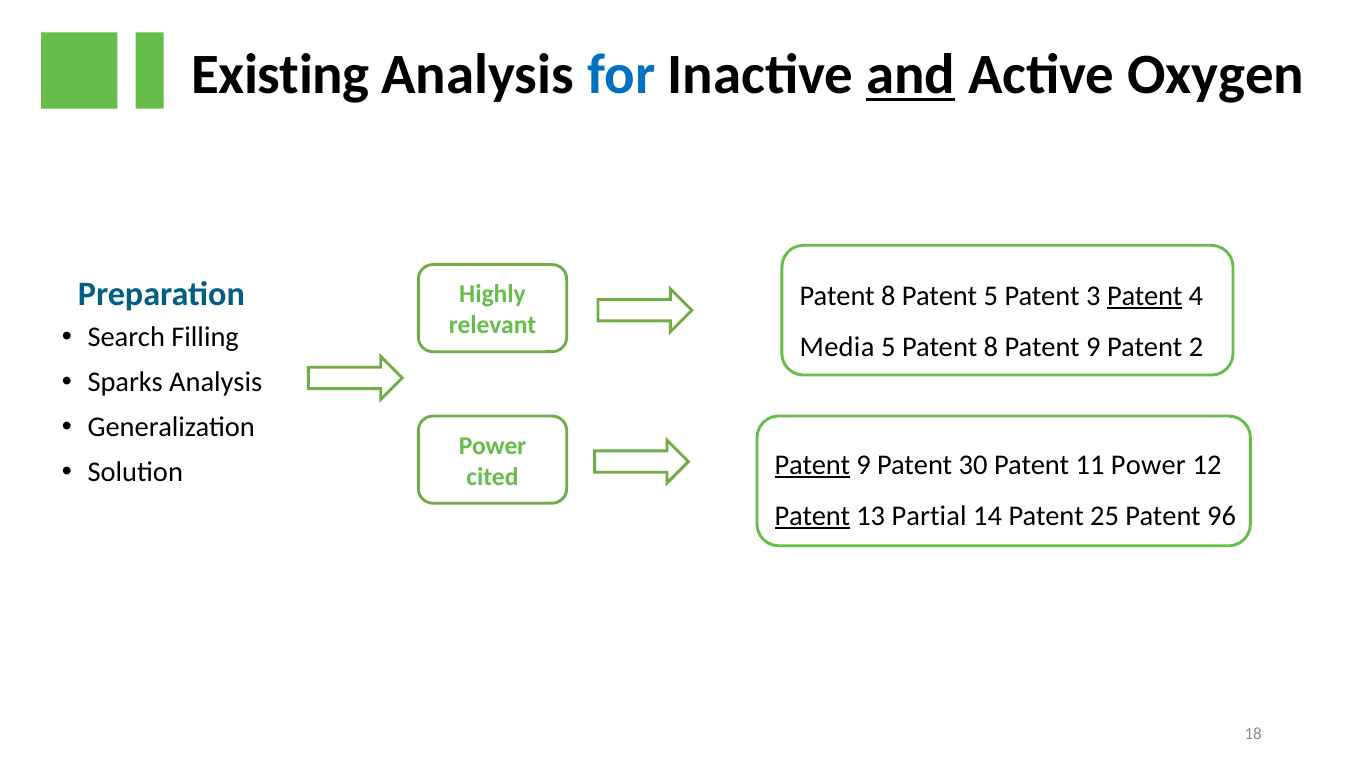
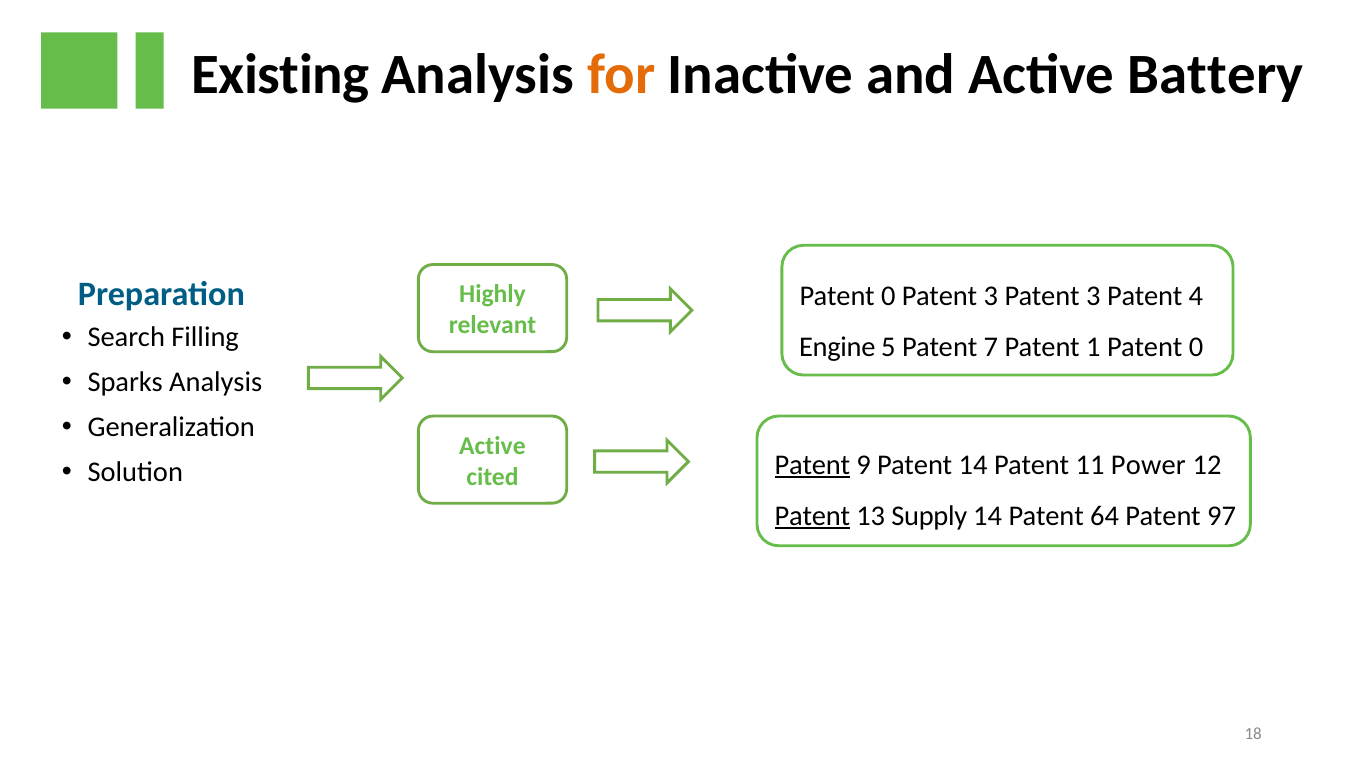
for colour: blue -> orange
and underline: present -> none
Oxygen: Oxygen -> Battery
8 at (888, 295): 8 -> 0
5 at (991, 295): 5 -> 3
Patent at (1145, 295) underline: present -> none
Media: Media -> Engine
5 Patent 8: 8 -> 7
9 at (1093, 347): 9 -> 1
2 at (1196, 347): 2 -> 0
Power at (493, 446): Power -> Active
Patent 30: 30 -> 14
Partial: Partial -> Supply
25: 25 -> 64
96: 96 -> 97
